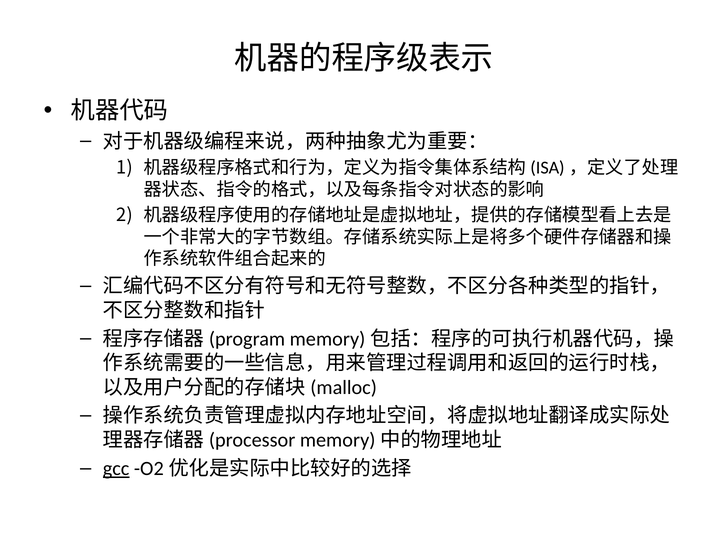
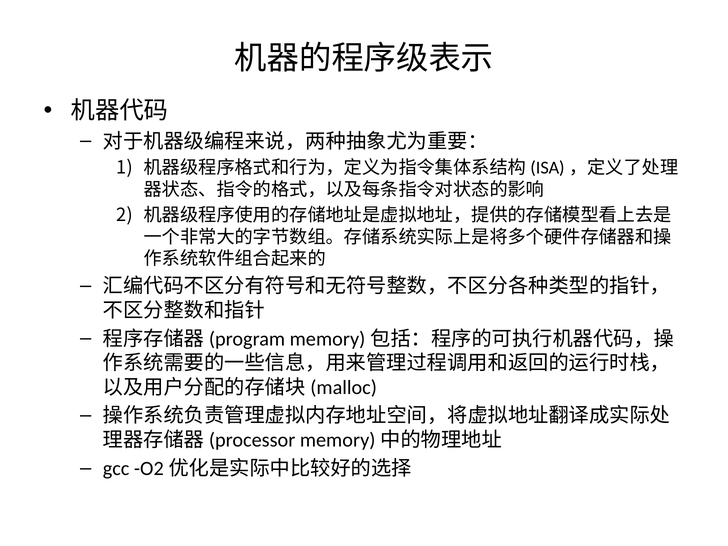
gcc underline: present -> none
